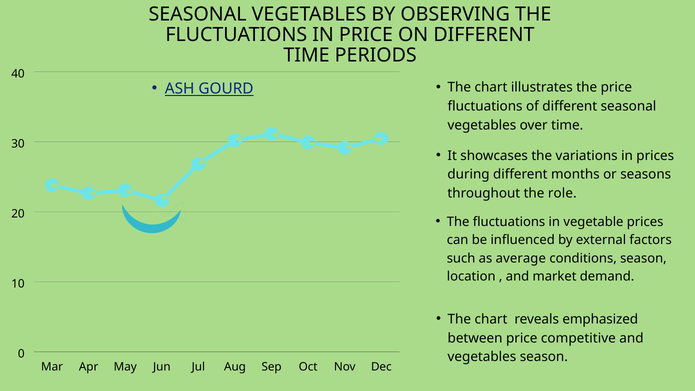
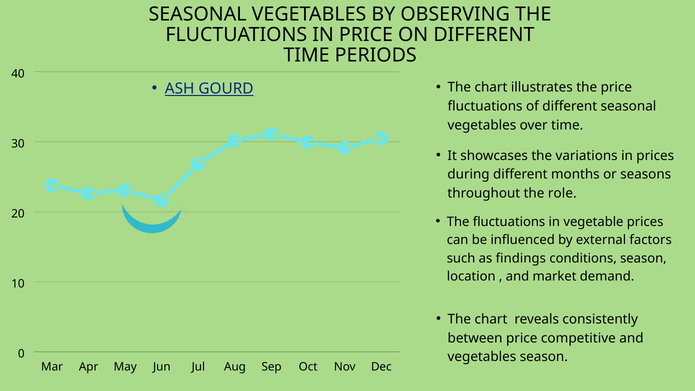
average: average -> findings
emphasized: emphasized -> consistently
